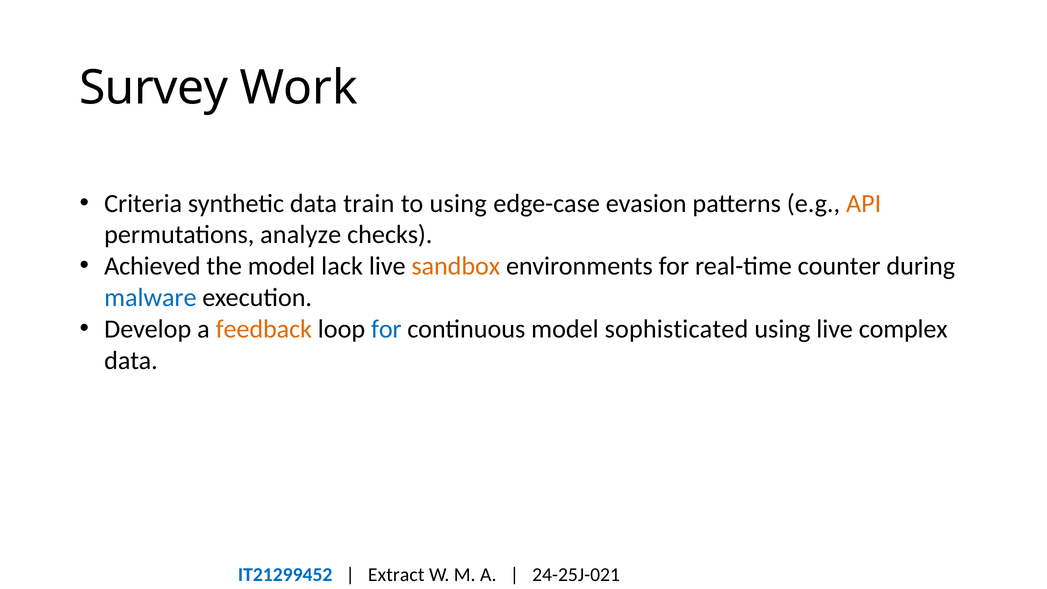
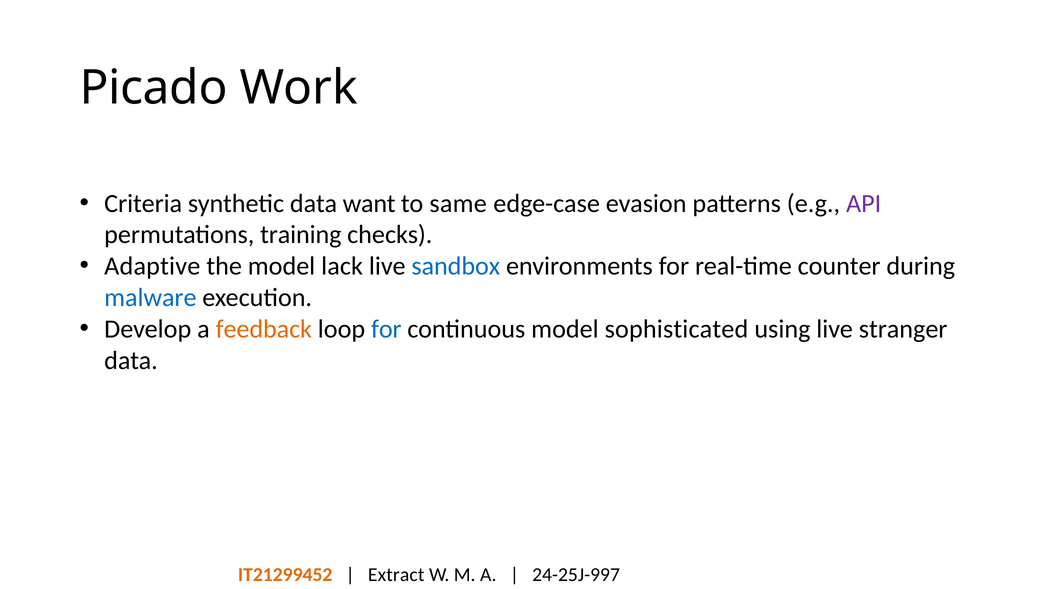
Survey: Survey -> Picado
train: train -> want
to using: using -> same
API colour: orange -> purple
analyze: analyze -> training
Achieved: Achieved -> Adaptive
sandbox colour: orange -> blue
complex: complex -> stranger
IT21299452 colour: blue -> orange
24-25J-021: 24-25J-021 -> 24-25J-997
